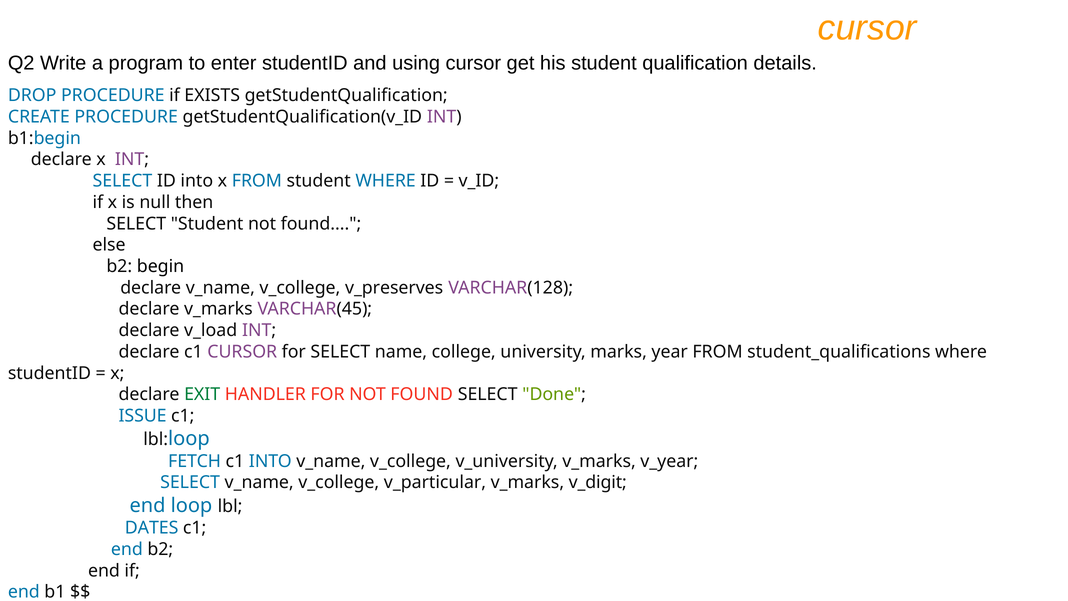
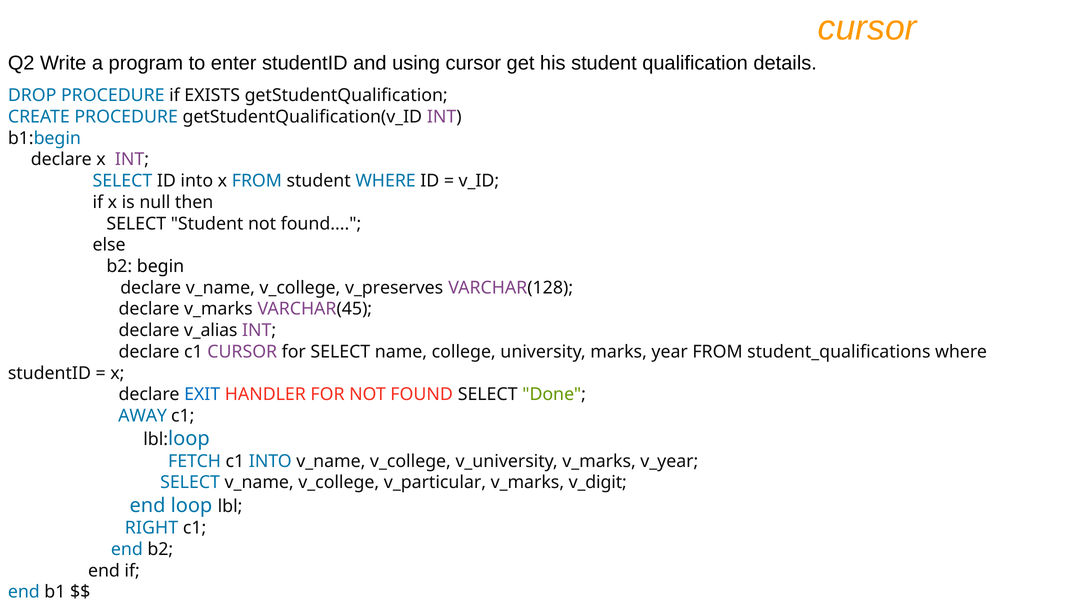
v_load: v_load -> v_alias
EXIT colour: green -> blue
ISSUE: ISSUE -> AWAY
DATES: DATES -> RIGHT
